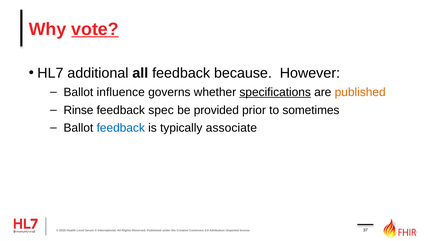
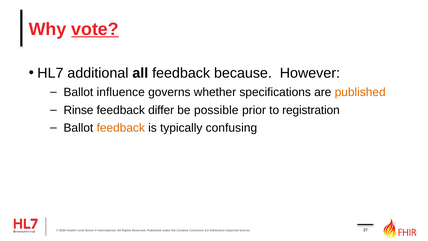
specifications underline: present -> none
spec: spec -> differ
provided: provided -> possible
sometimes: sometimes -> registration
feedback at (121, 128) colour: blue -> orange
associate: associate -> confusing
